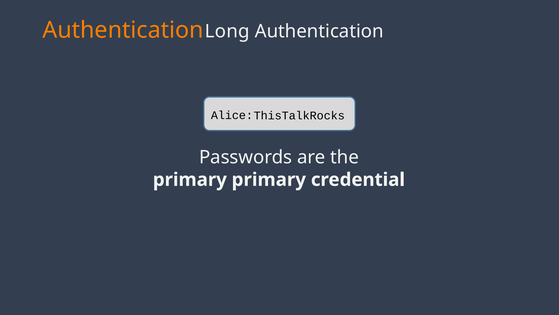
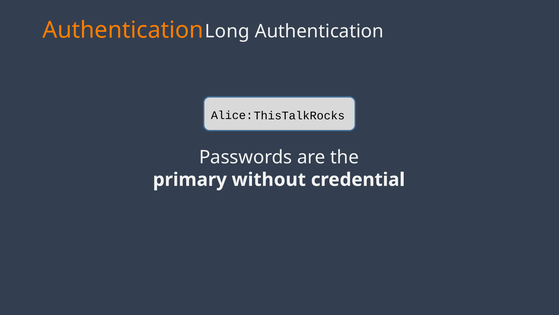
primary primary: primary -> without
